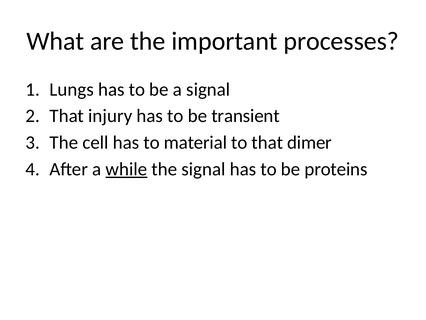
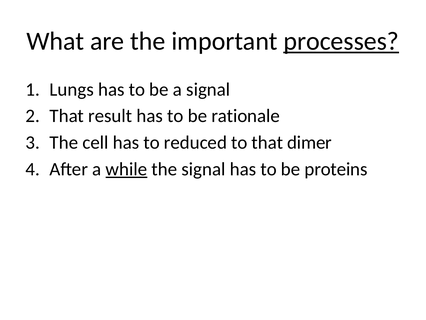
processes underline: none -> present
injury: injury -> result
transient: transient -> rationale
material: material -> reduced
